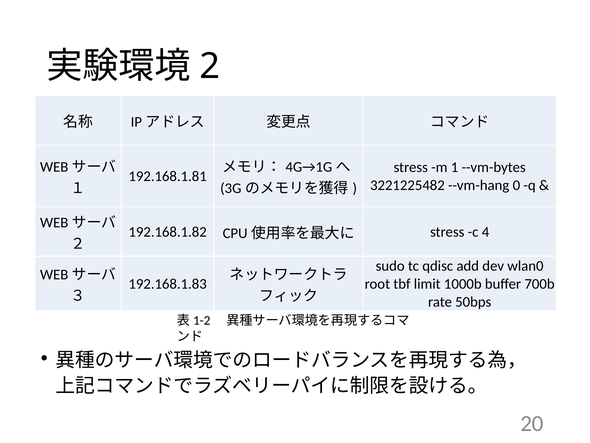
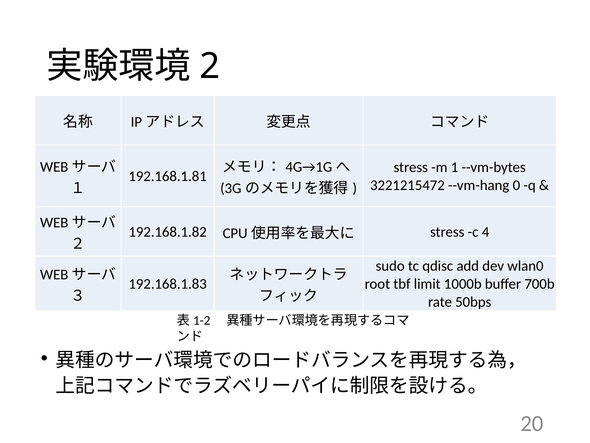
3221225482: 3221225482 -> 3221215472
